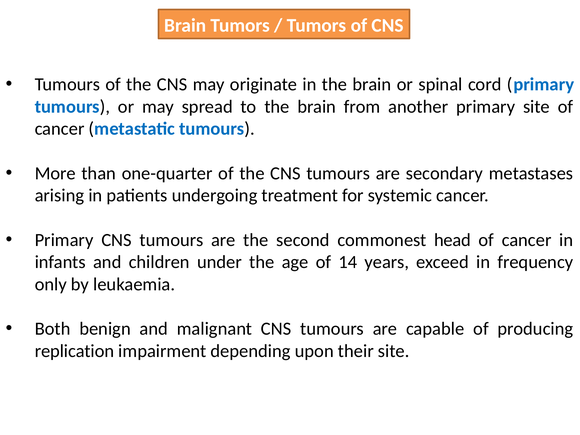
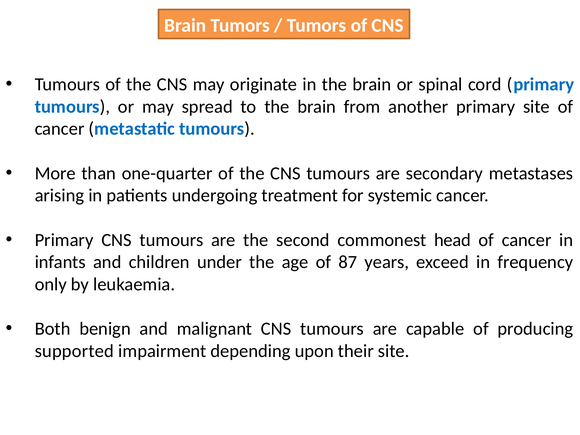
14: 14 -> 87
replication: replication -> supported
